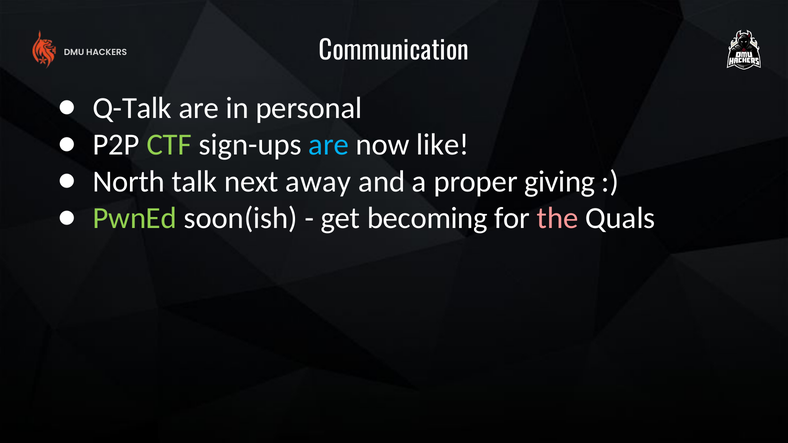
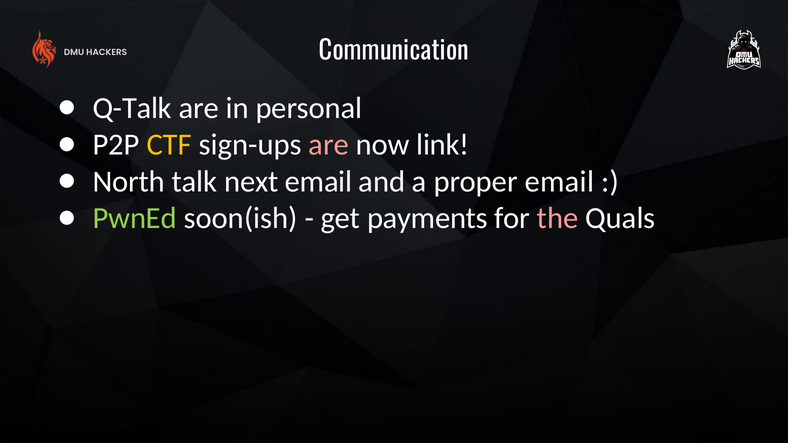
CTF colour: light green -> yellow
are at (329, 145) colour: light blue -> pink
like: like -> link
next away: away -> email
proper giving: giving -> email
becoming: becoming -> payments
